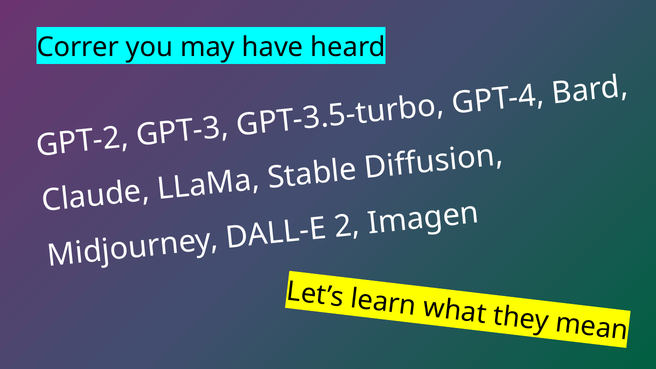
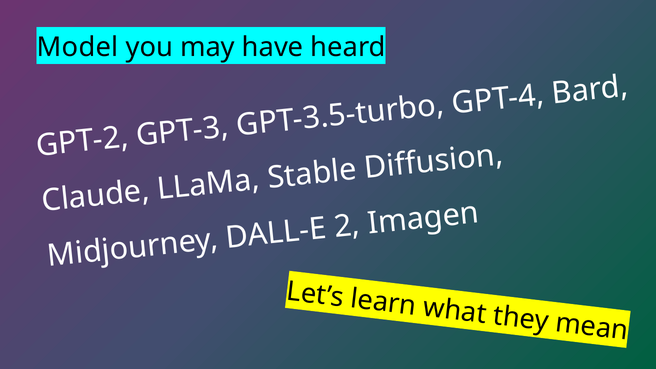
Correr: Correr -> Model
